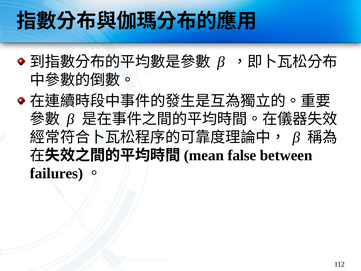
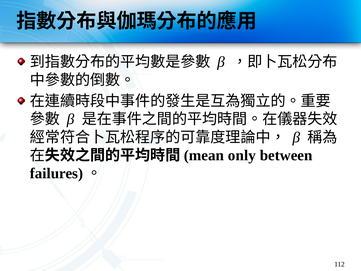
false: false -> only
